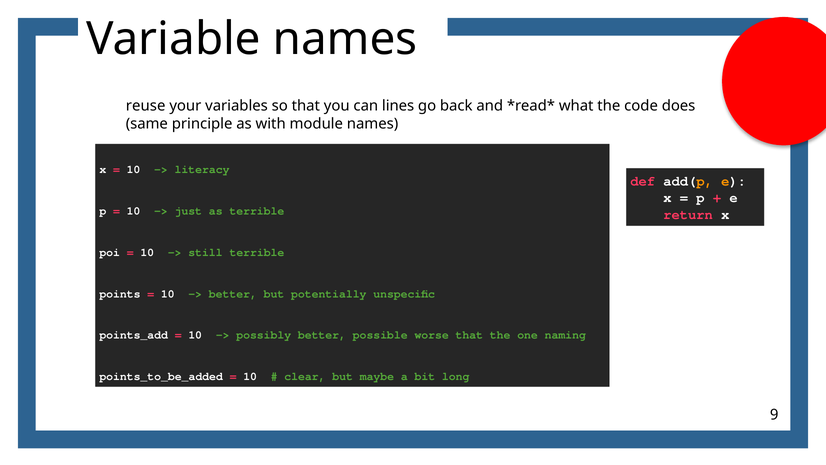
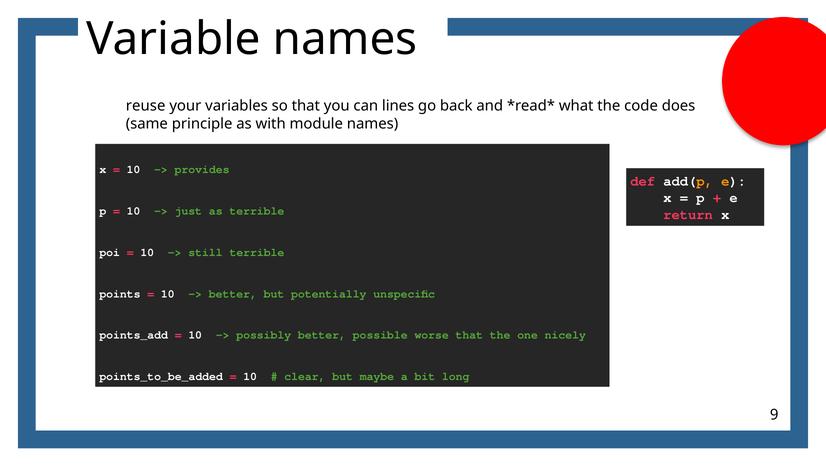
literacy: literacy -> provides
naming: naming -> nicely
